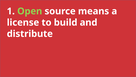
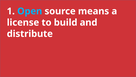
Open colour: light green -> light blue
